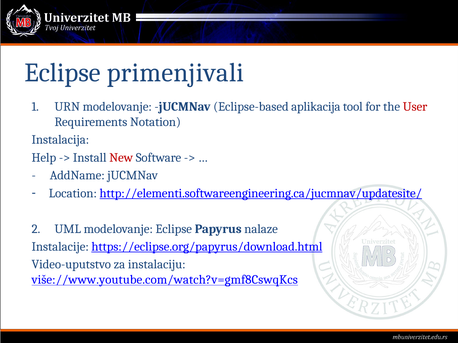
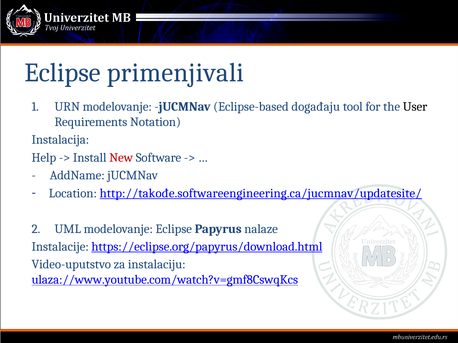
aplikacija: aplikacija -> događaju
User colour: red -> black
http://elementi.softwareengineering.ca/jucmnav/updatesite/: http://elementi.softwareengineering.ca/jucmnav/updatesite/ -> http://takođe.softwareengineering.ca/jucmnav/updatesite/
više://www.youtube.com/watch?v=gmf8CswqKcs: više://www.youtube.com/watch?v=gmf8CswqKcs -> ulaza://www.youtube.com/watch?v=gmf8CswqKcs
